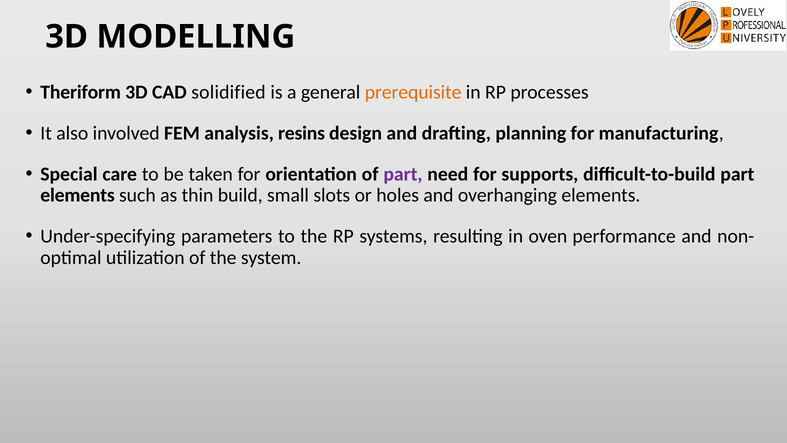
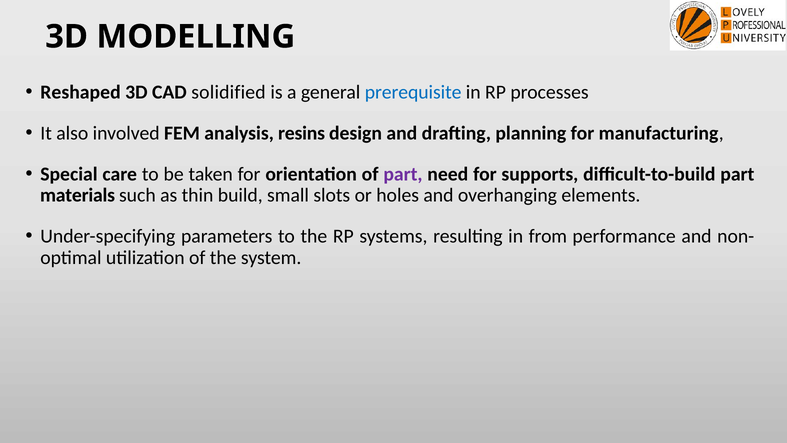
Theriform: Theriform -> Reshaped
prerequisite colour: orange -> blue
elements at (78, 195): elements -> materials
oven: oven -> from
